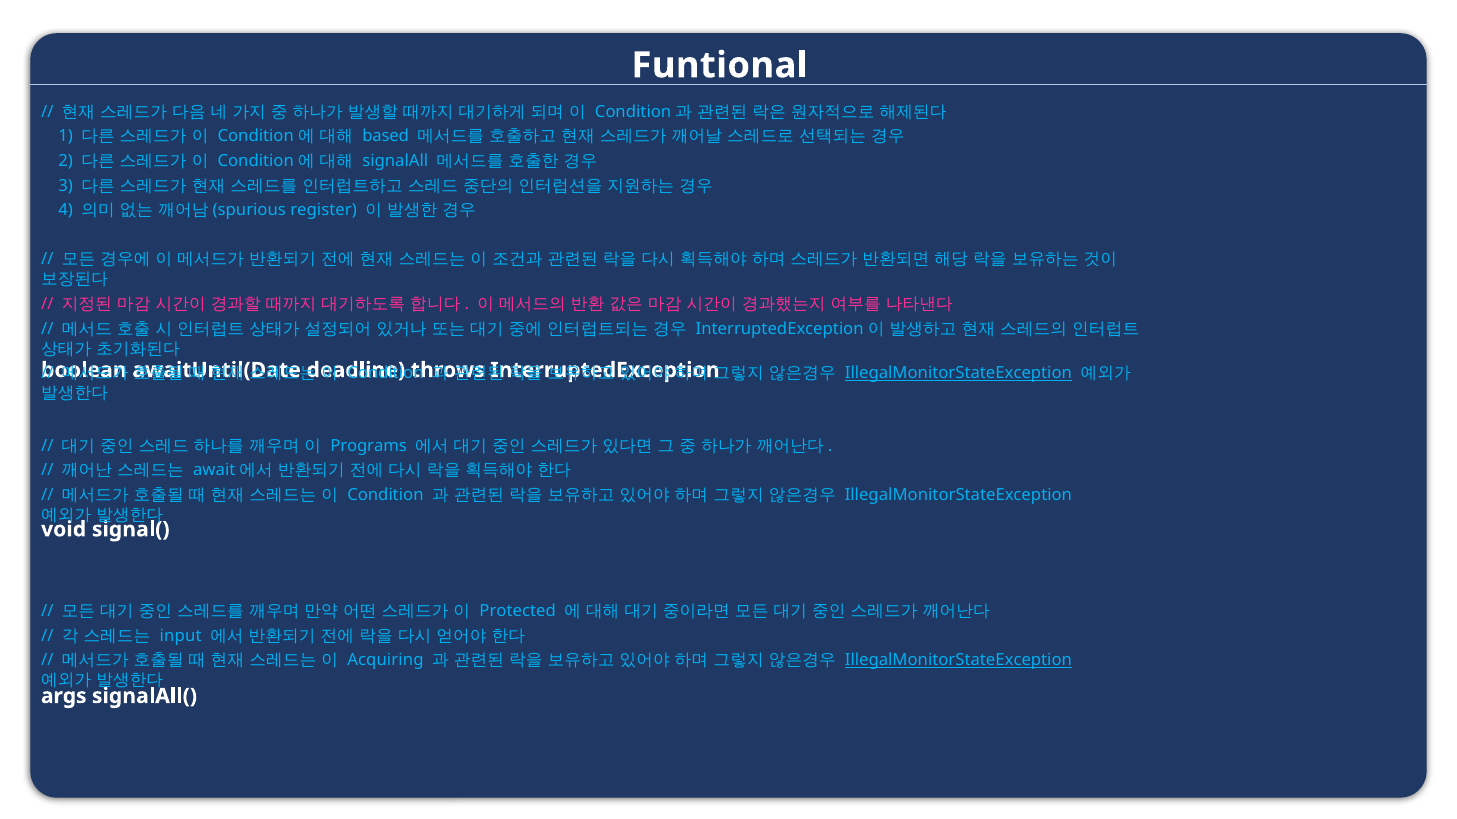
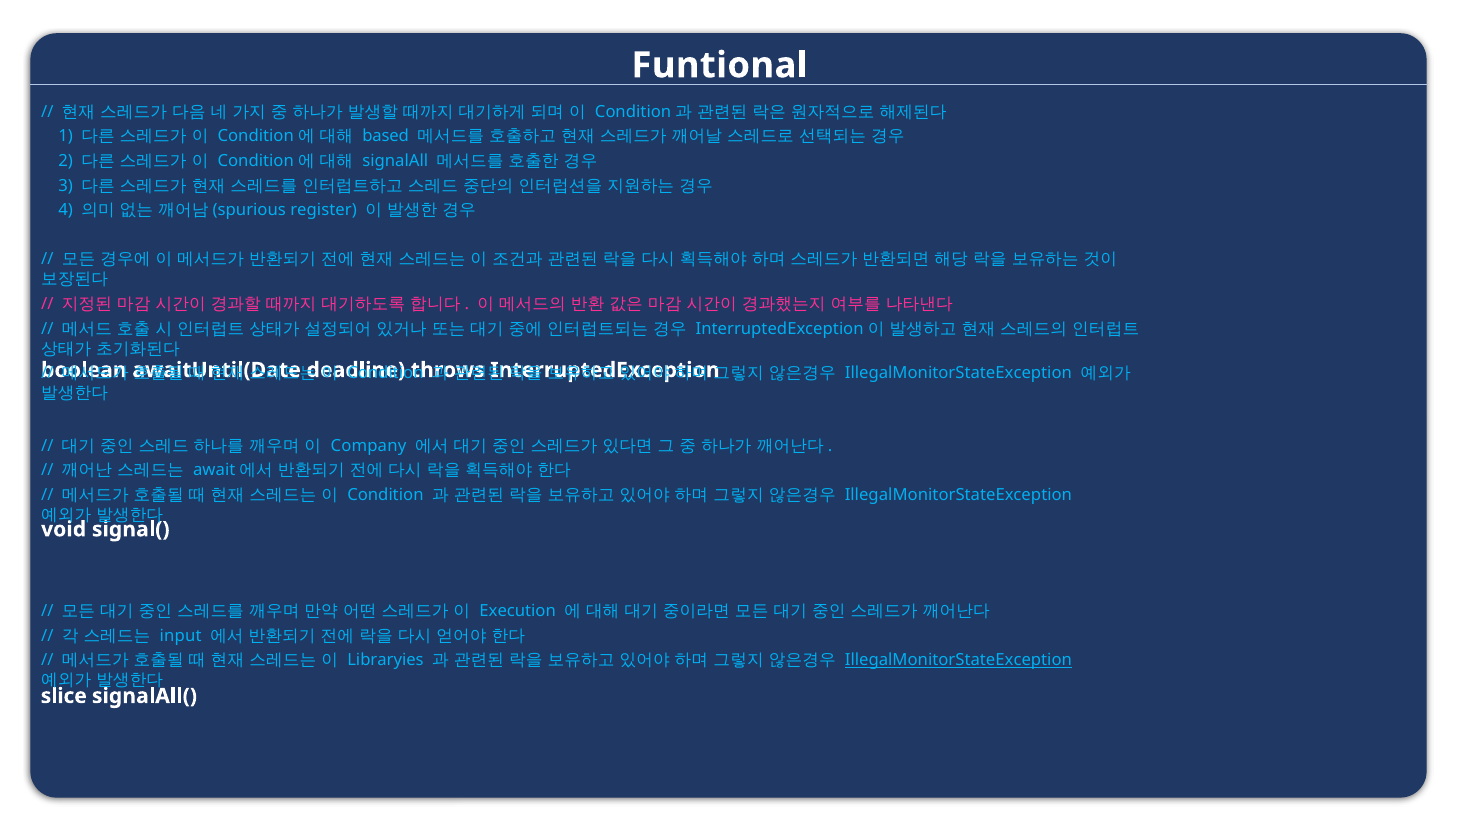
IllegalMonitorStateException at (958, 374) underline: present -> none
Programs: Programs -> Company
Protected: Protected -> Execution
Acquiring: Acquiring -> Libraryies
args: args -> slice
